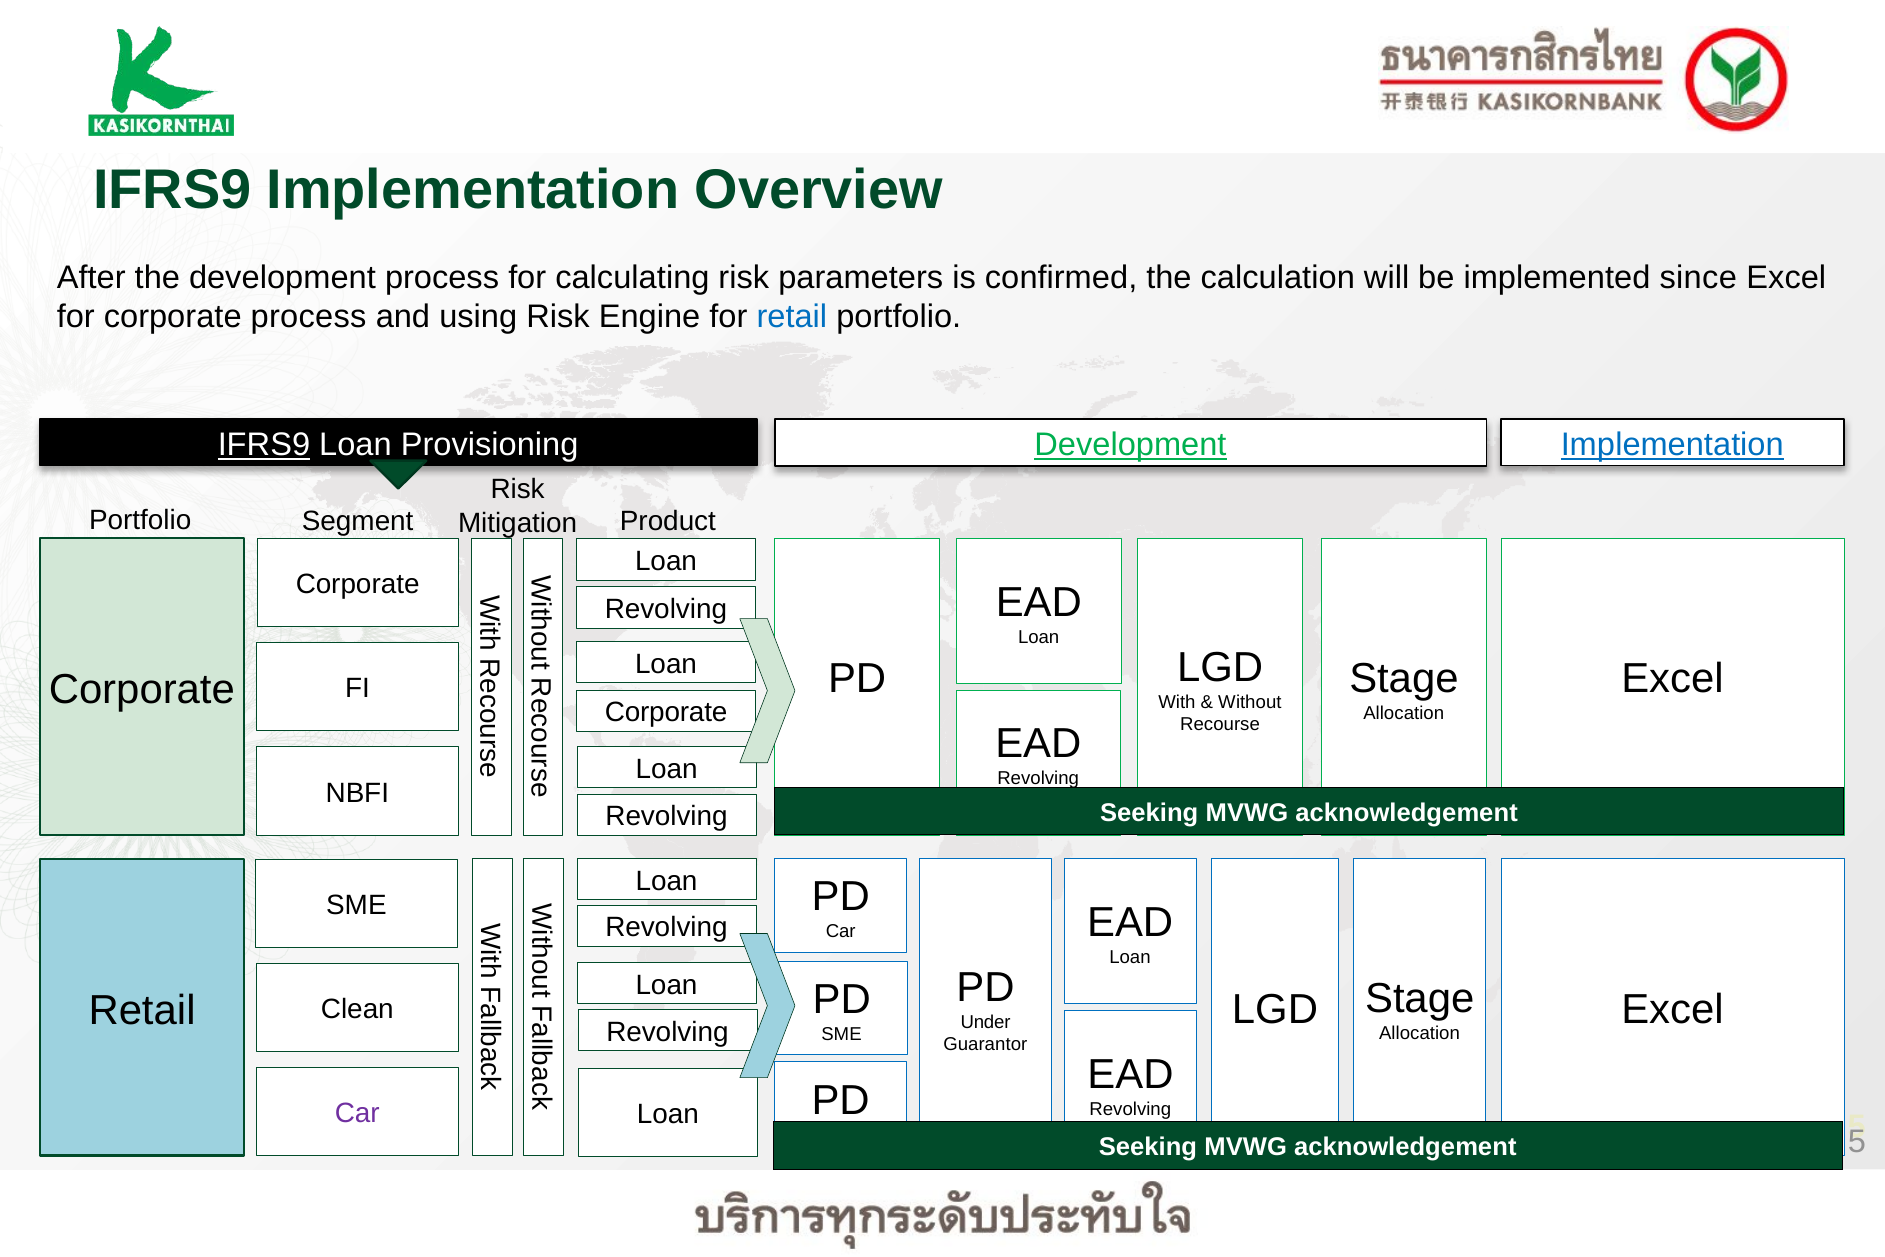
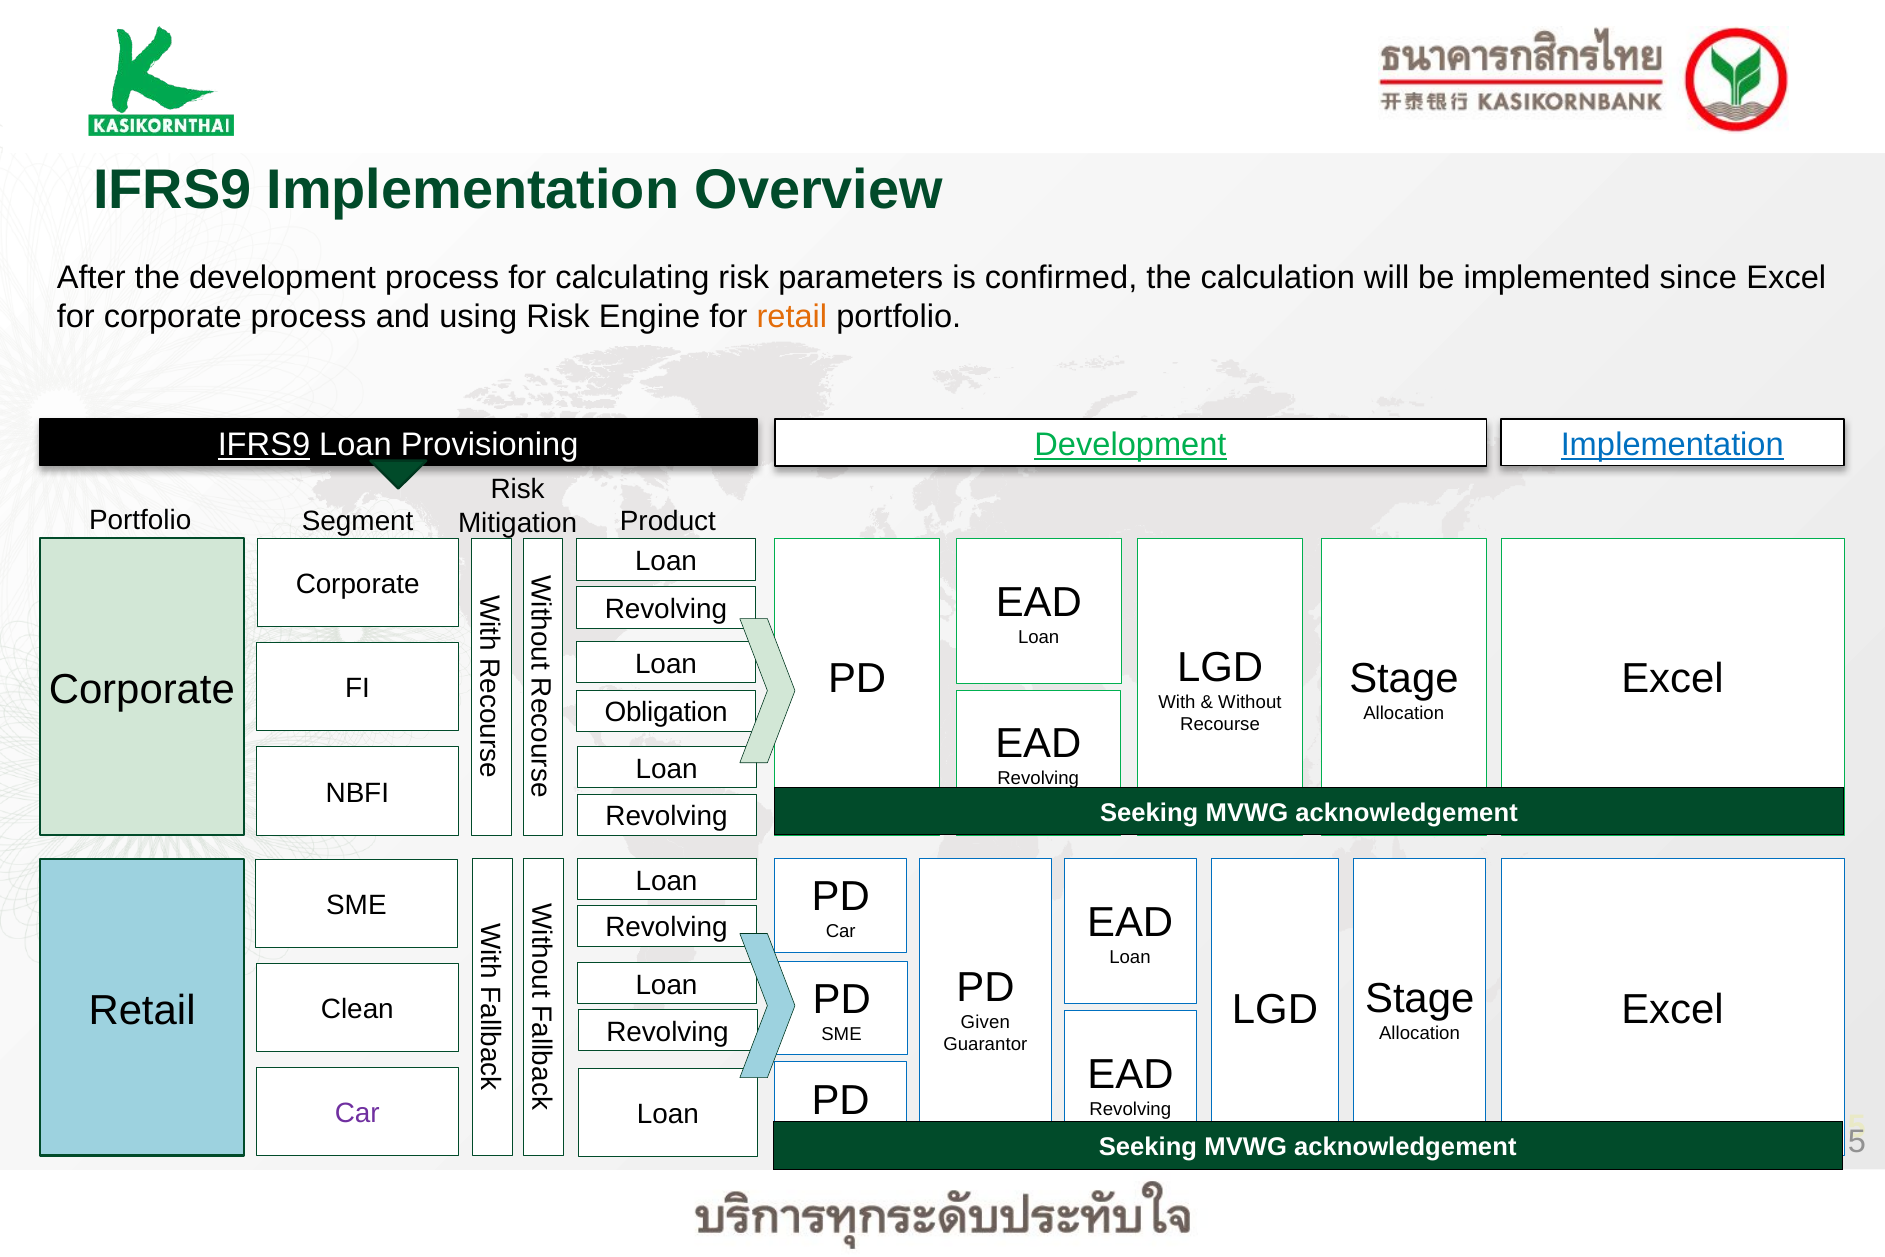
retail at (792, 316) colour: blue -> orange
Corporate at (666, 713): Corporate -> Obligation
Under: Under -> Given
